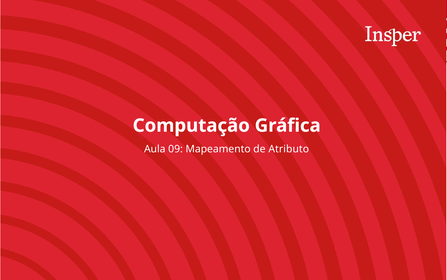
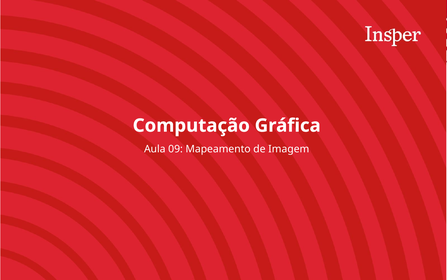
Atributo: Atributo -> Imagem
